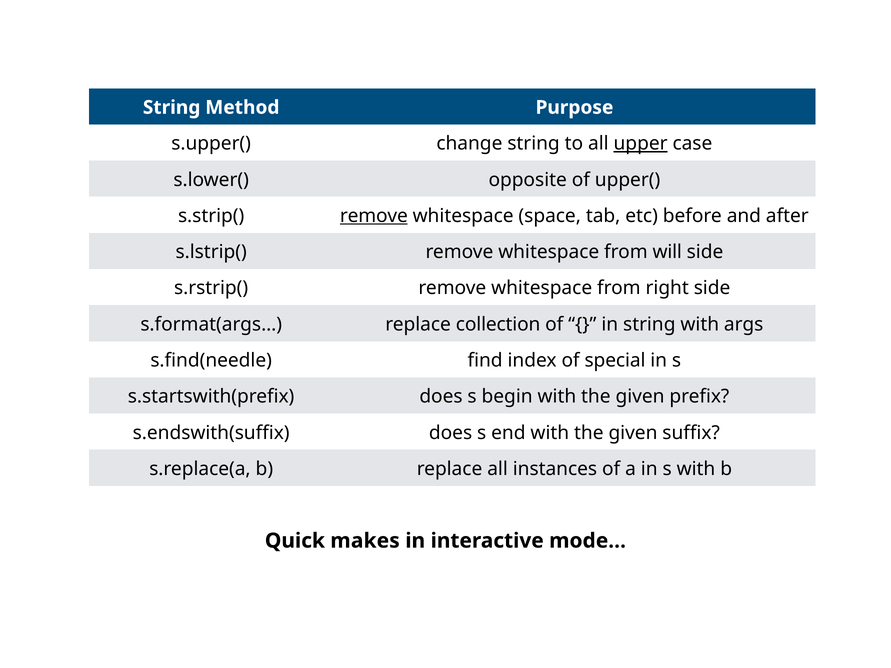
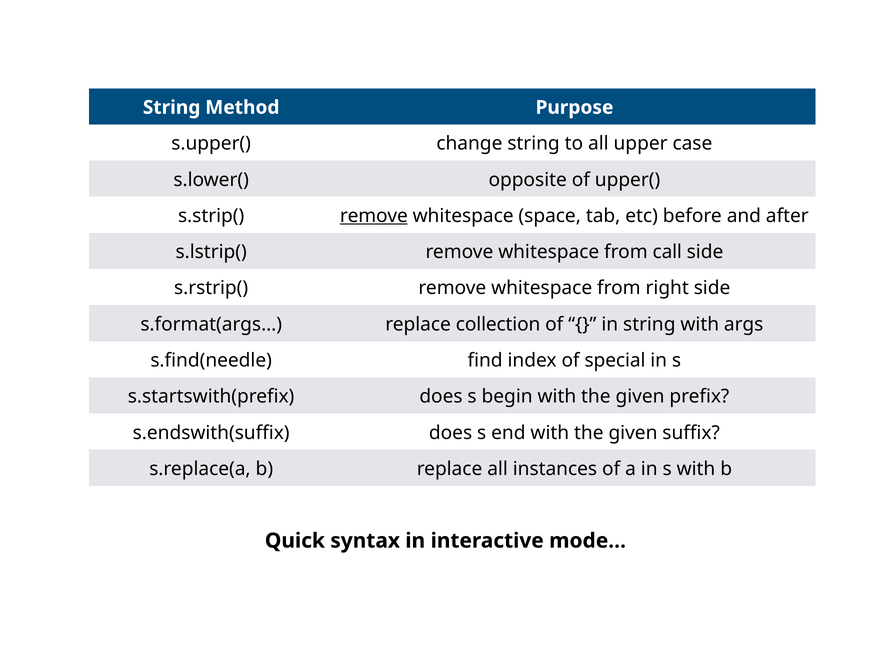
upper underline: present -> none
will: will -> call
makes: makes -> syntax
